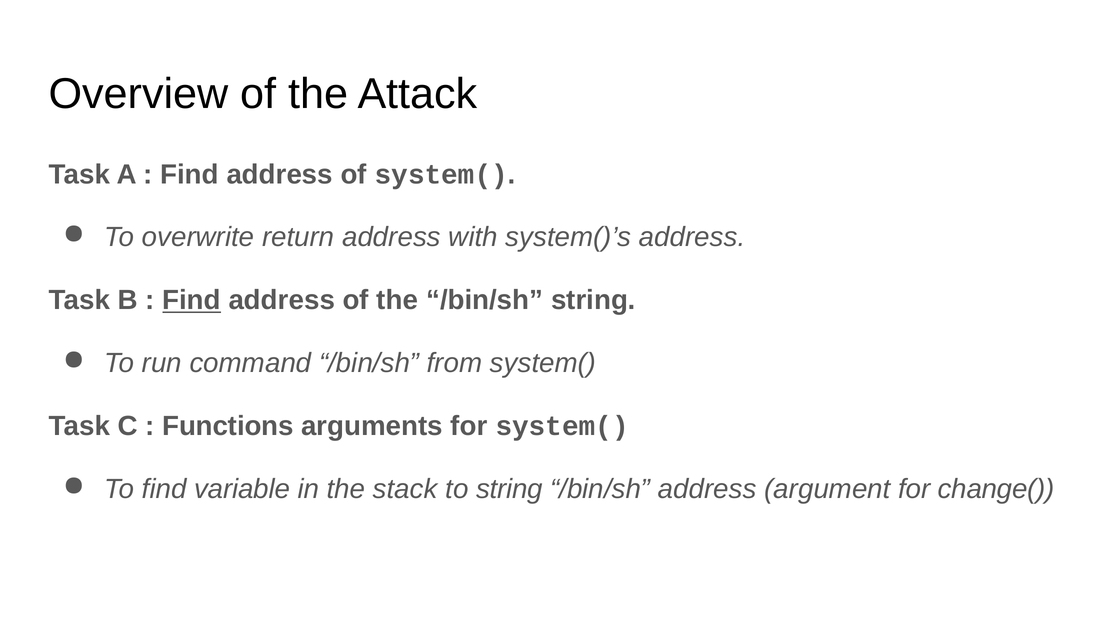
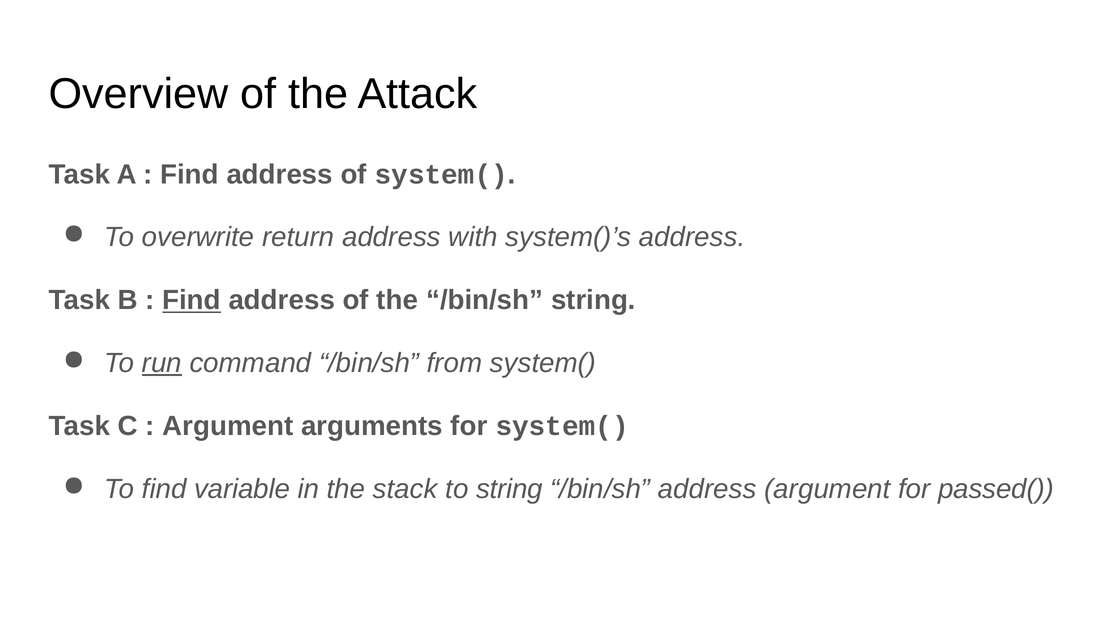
run underline: none -> present
Functions at (228, 426): Functions -> Argument
change(: change( -> passed(
